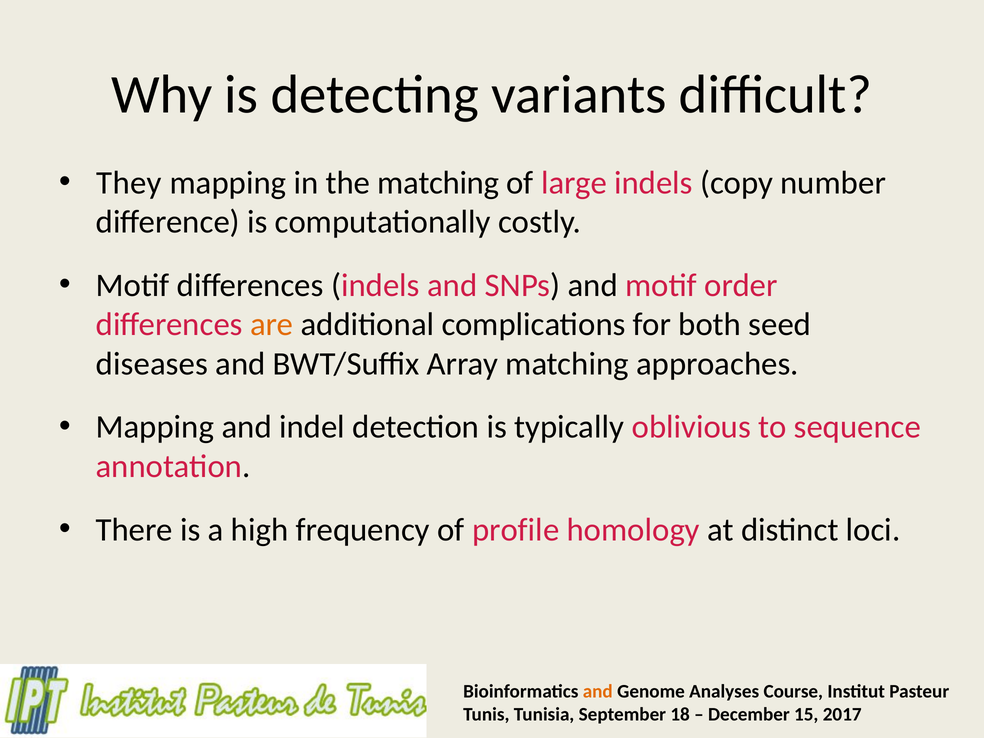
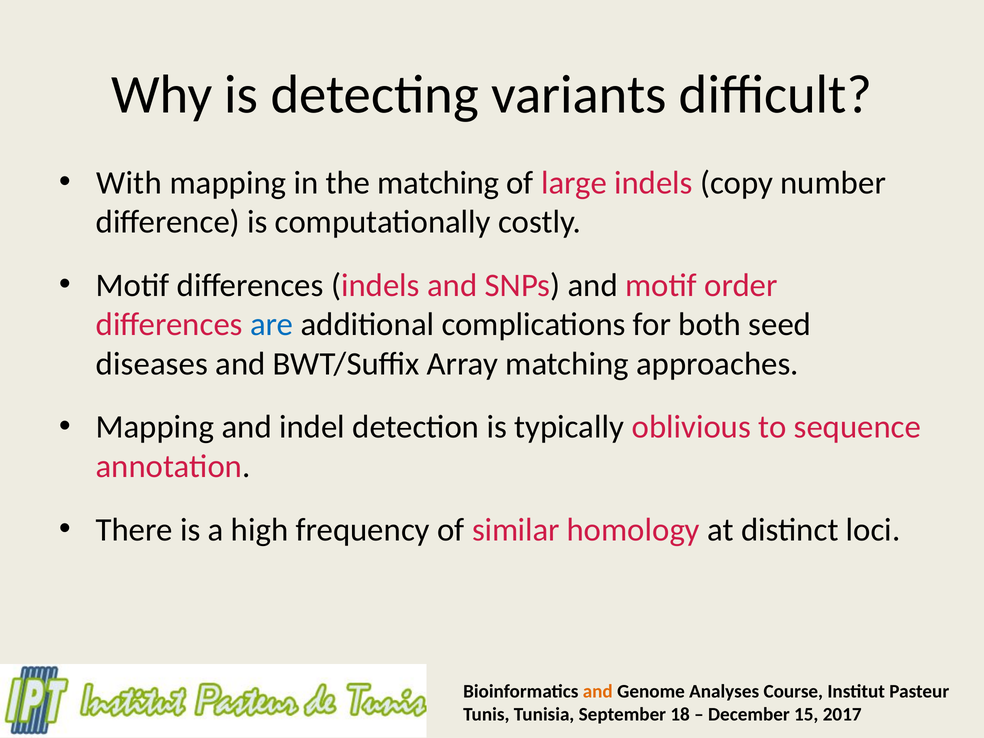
They: They -> With
are colour: orange -> blue
profile: profile -> similar
